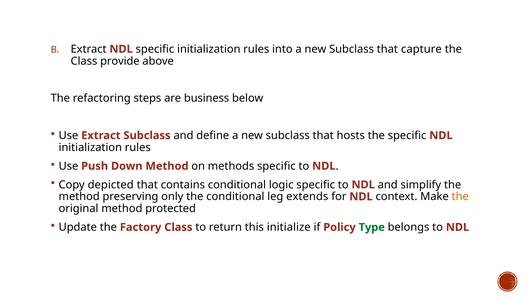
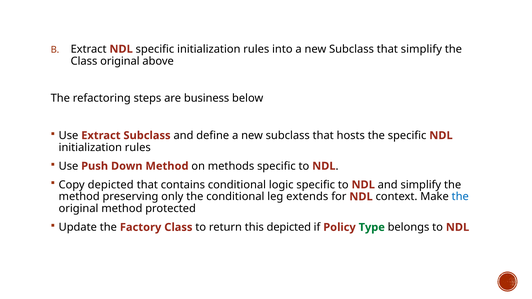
that capture: capture -> simplify
Class provide: provide -> original
the at (460, 197) colour: orange -> blue
this initialize: initialize -> depicted
